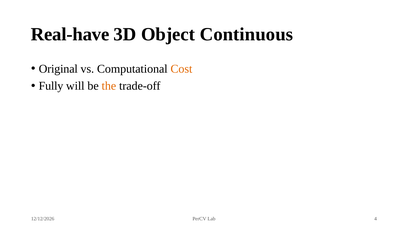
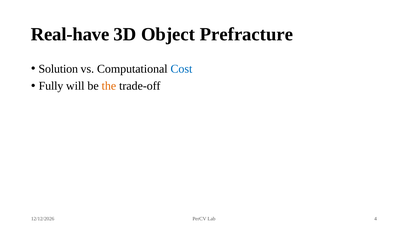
Continuous: Continuous -> Prefracture
Original: Original -> Solution
Cost colour: orange -> blue
